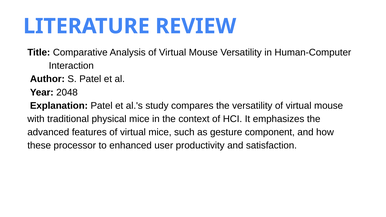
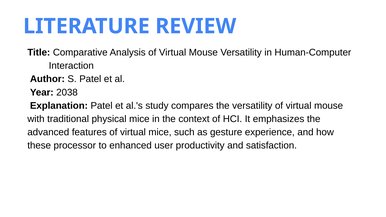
2048: 2048 -> 2038
component: component -> experience
